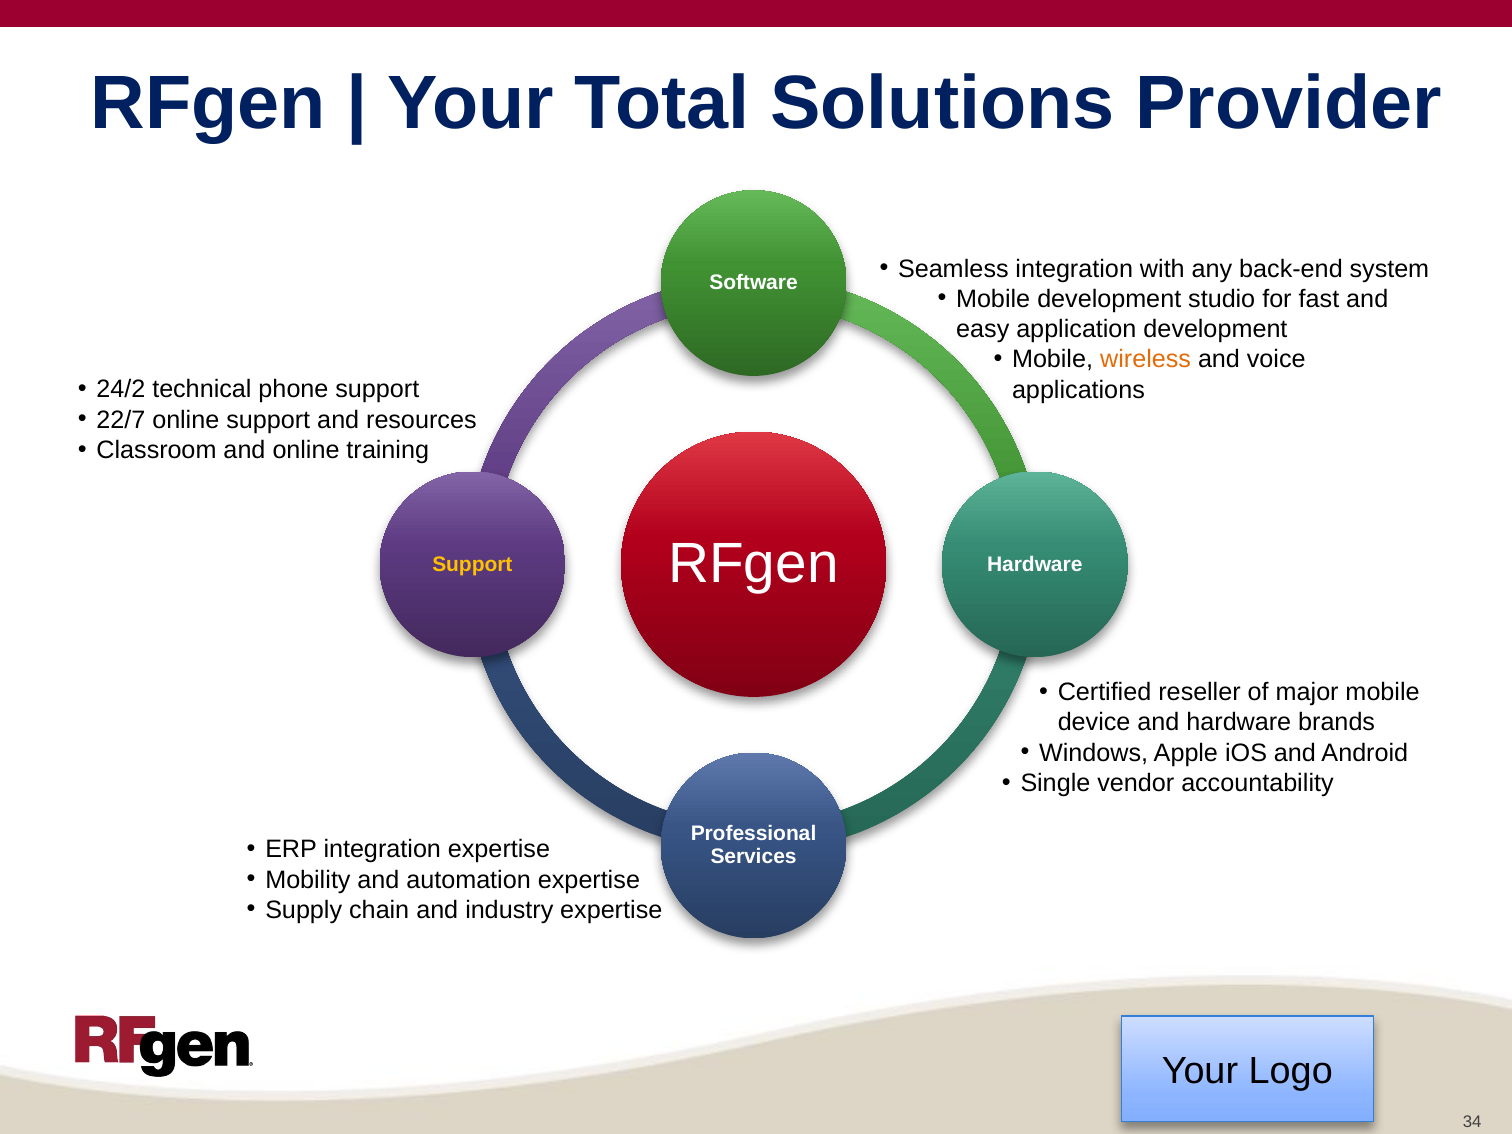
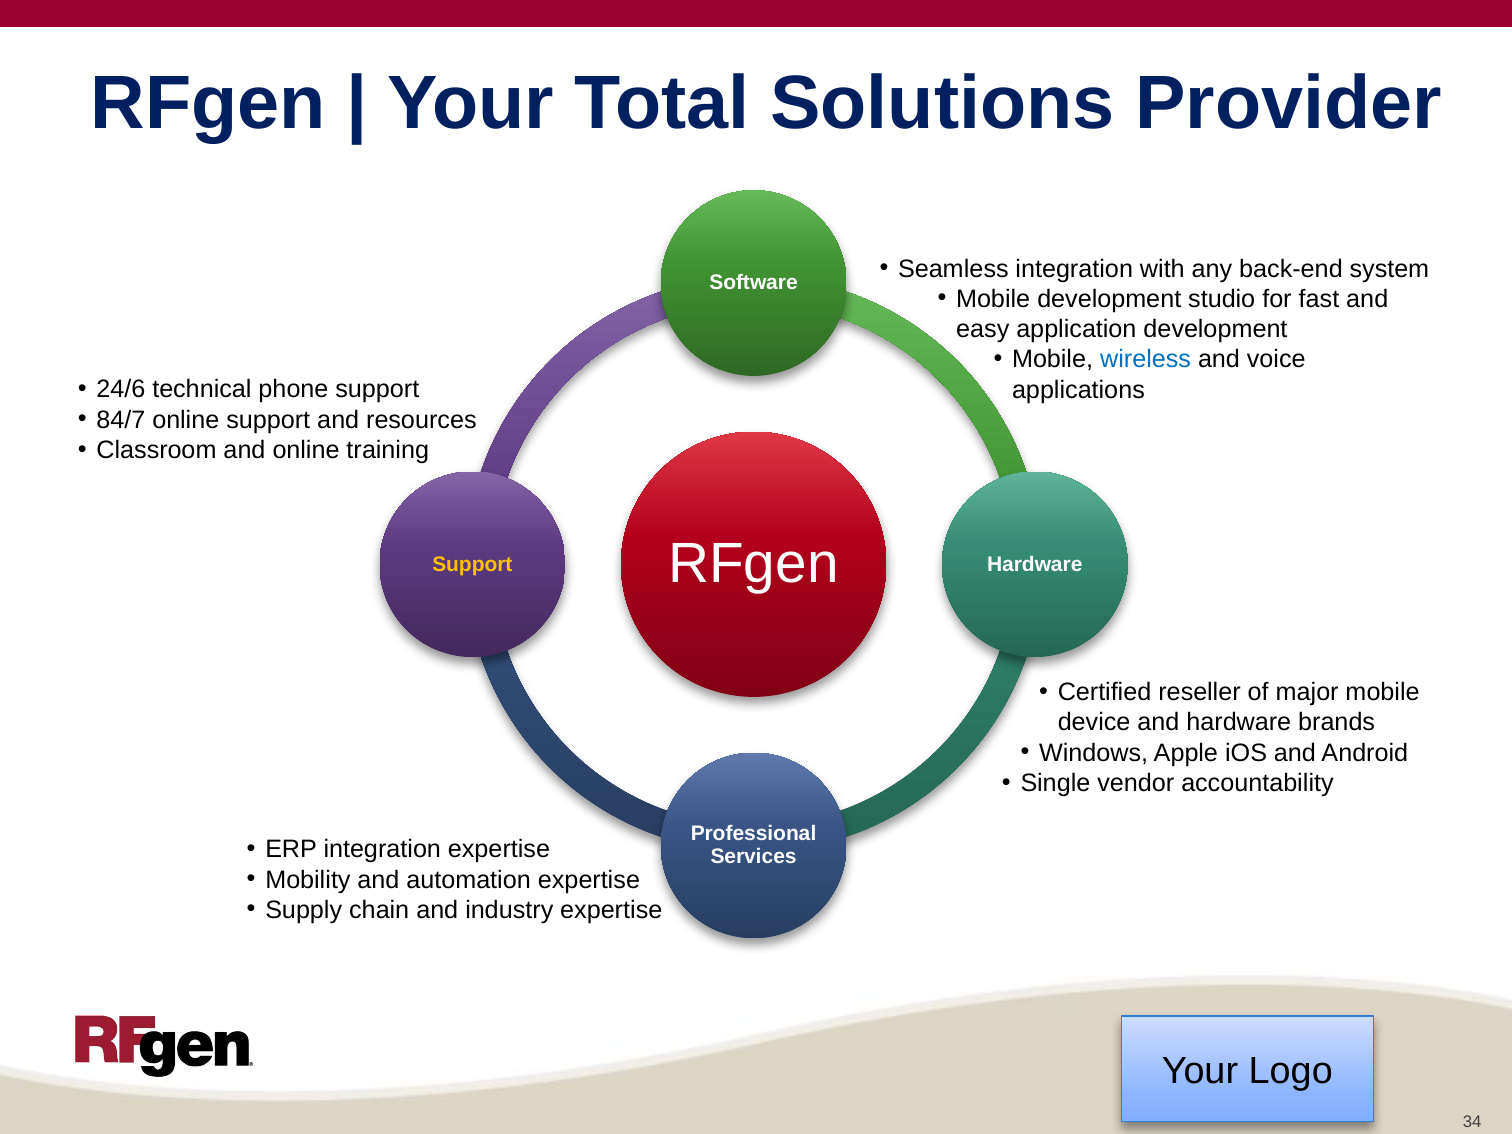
wireless colour: orange -> blue
24/2: 24/2 -> 24/6
22/7: 22/7 -> 84/7
